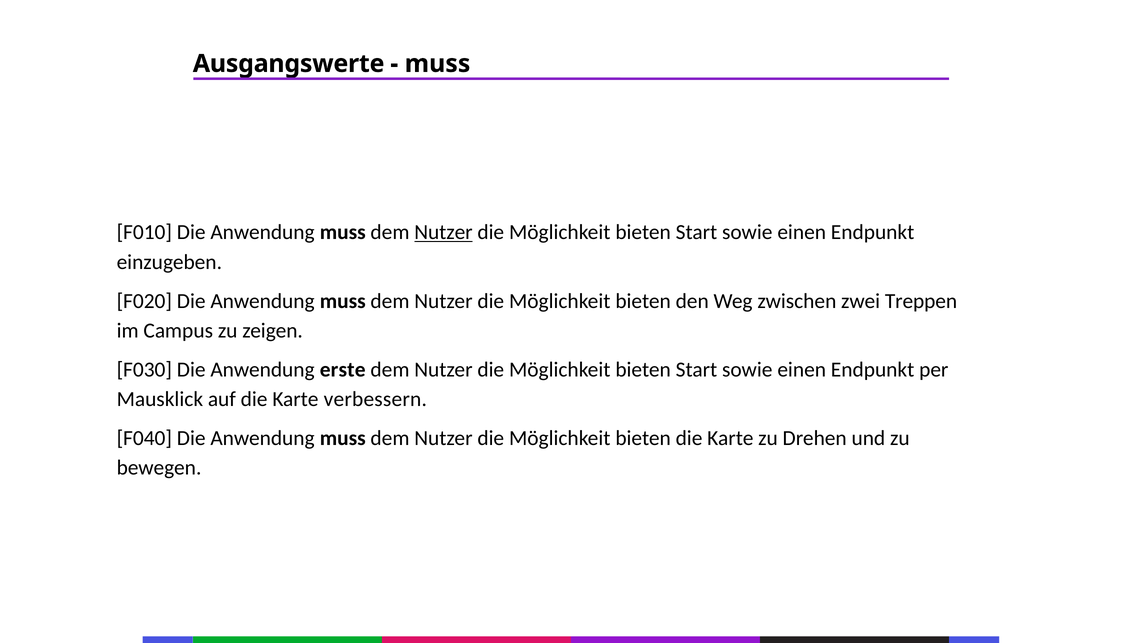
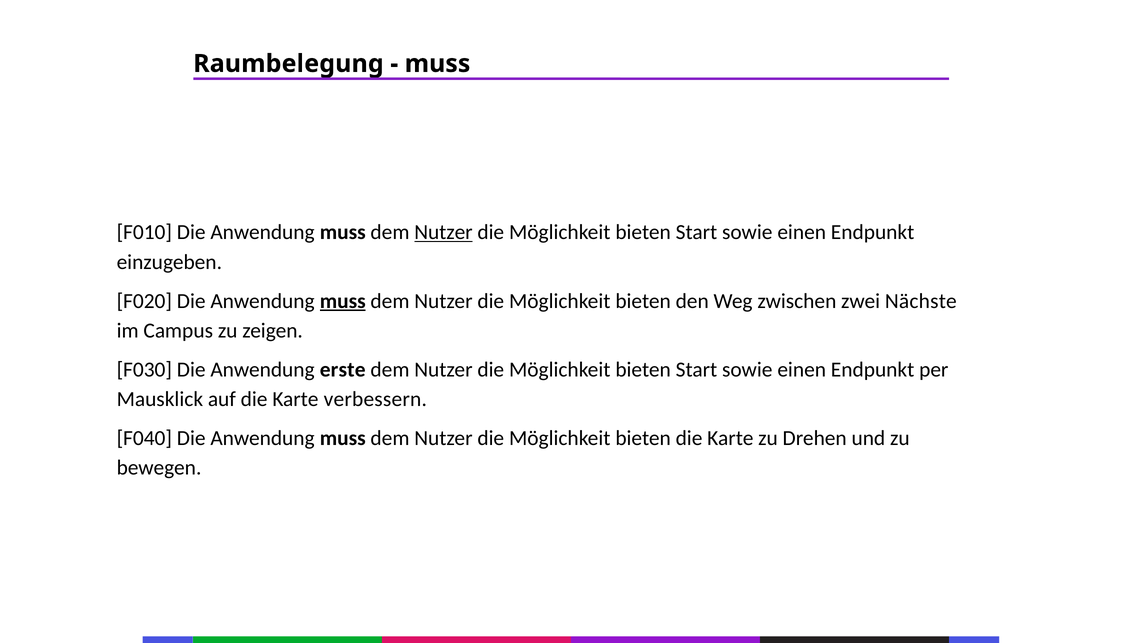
Ausgangswerte: Ausgangswerte -> Raumbelegung
muss at (343, 301) underline: none -> present
Treppen: Treppen -> Nächste
